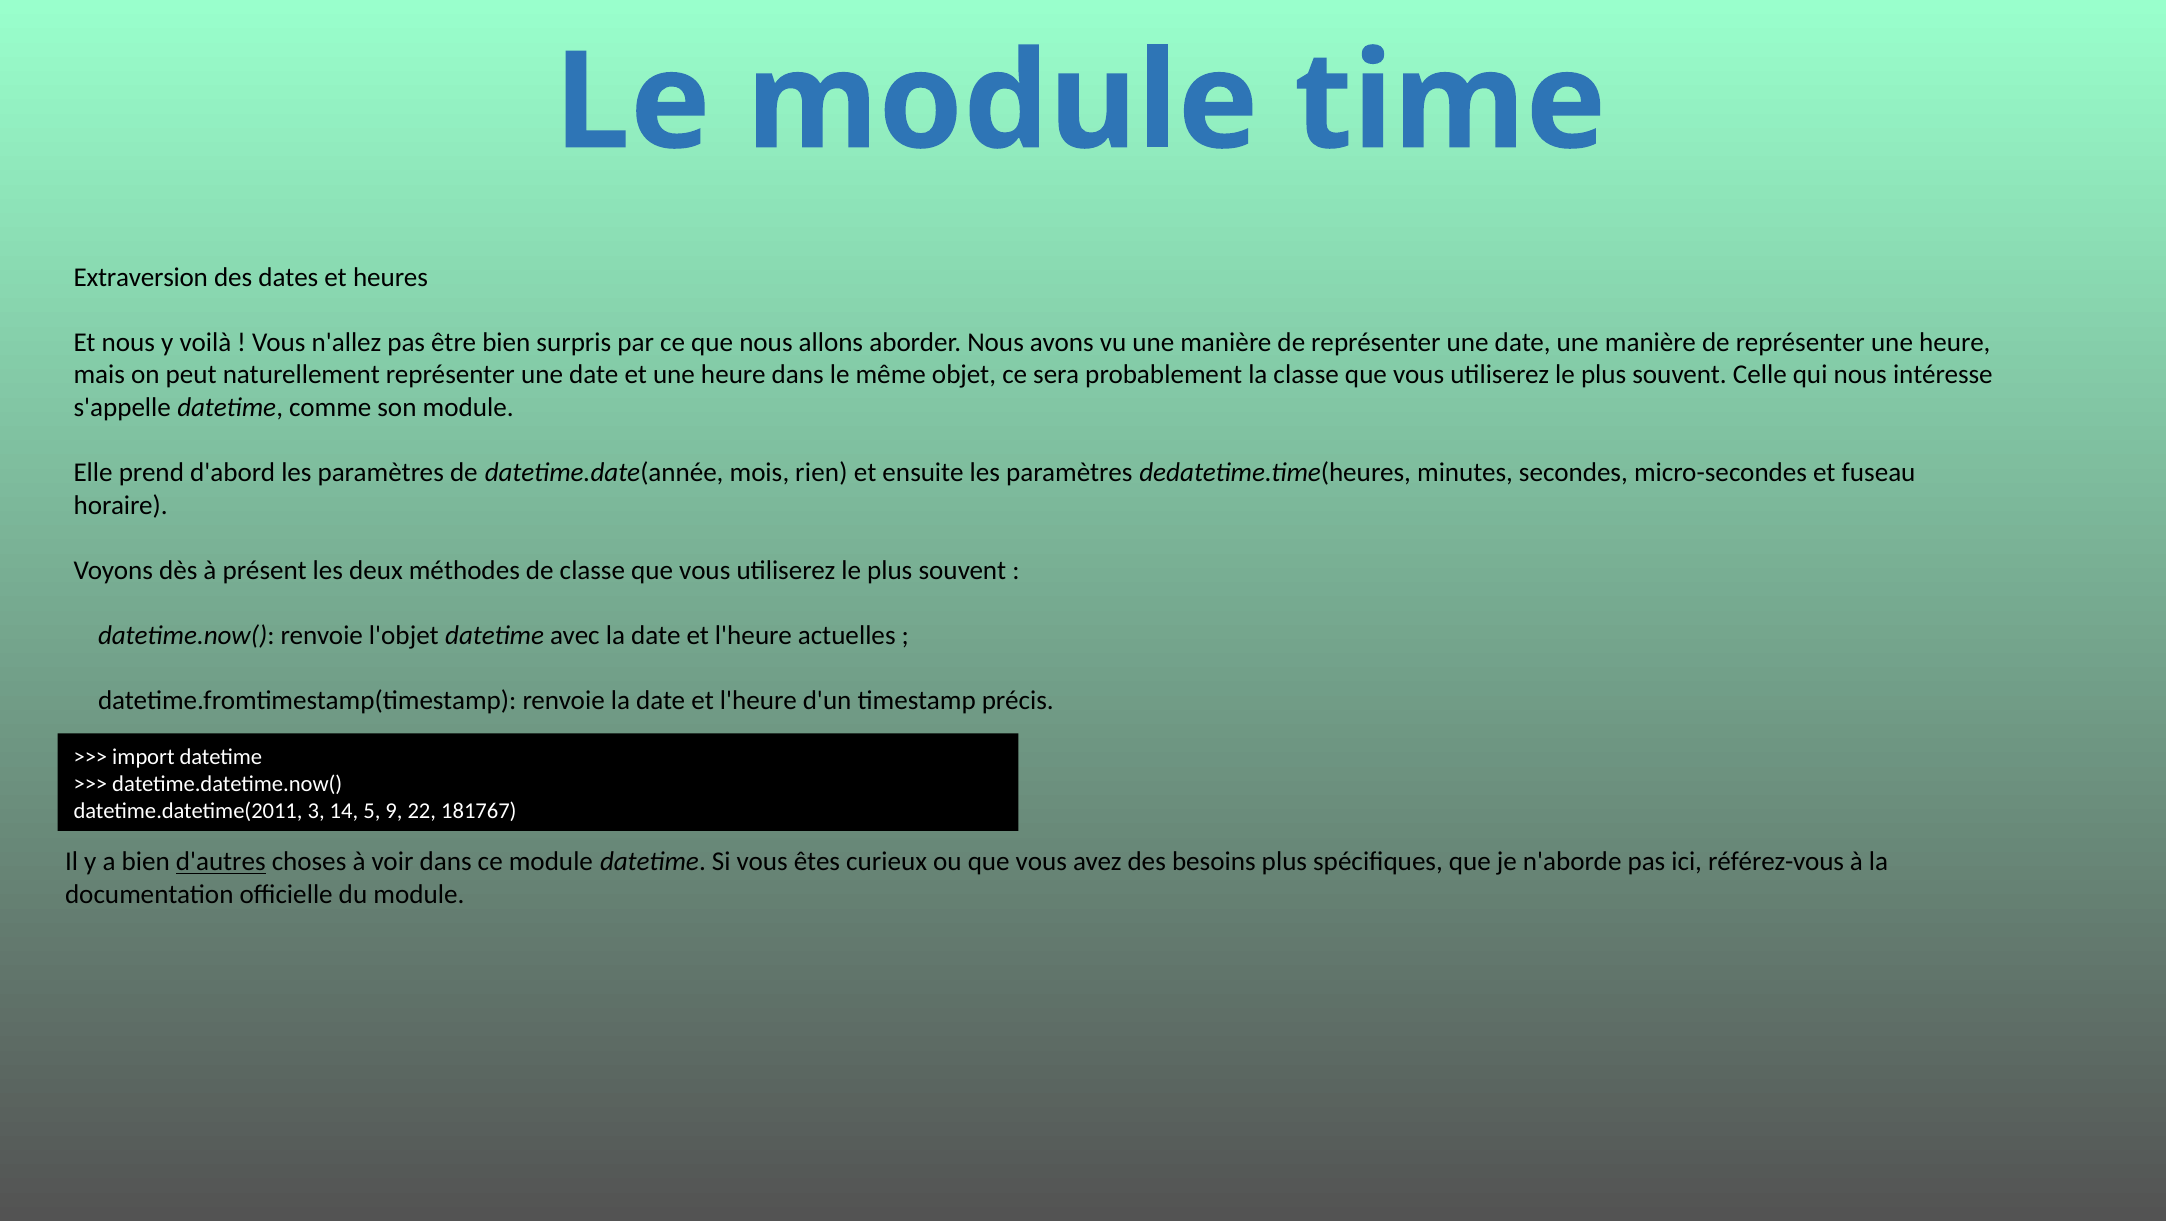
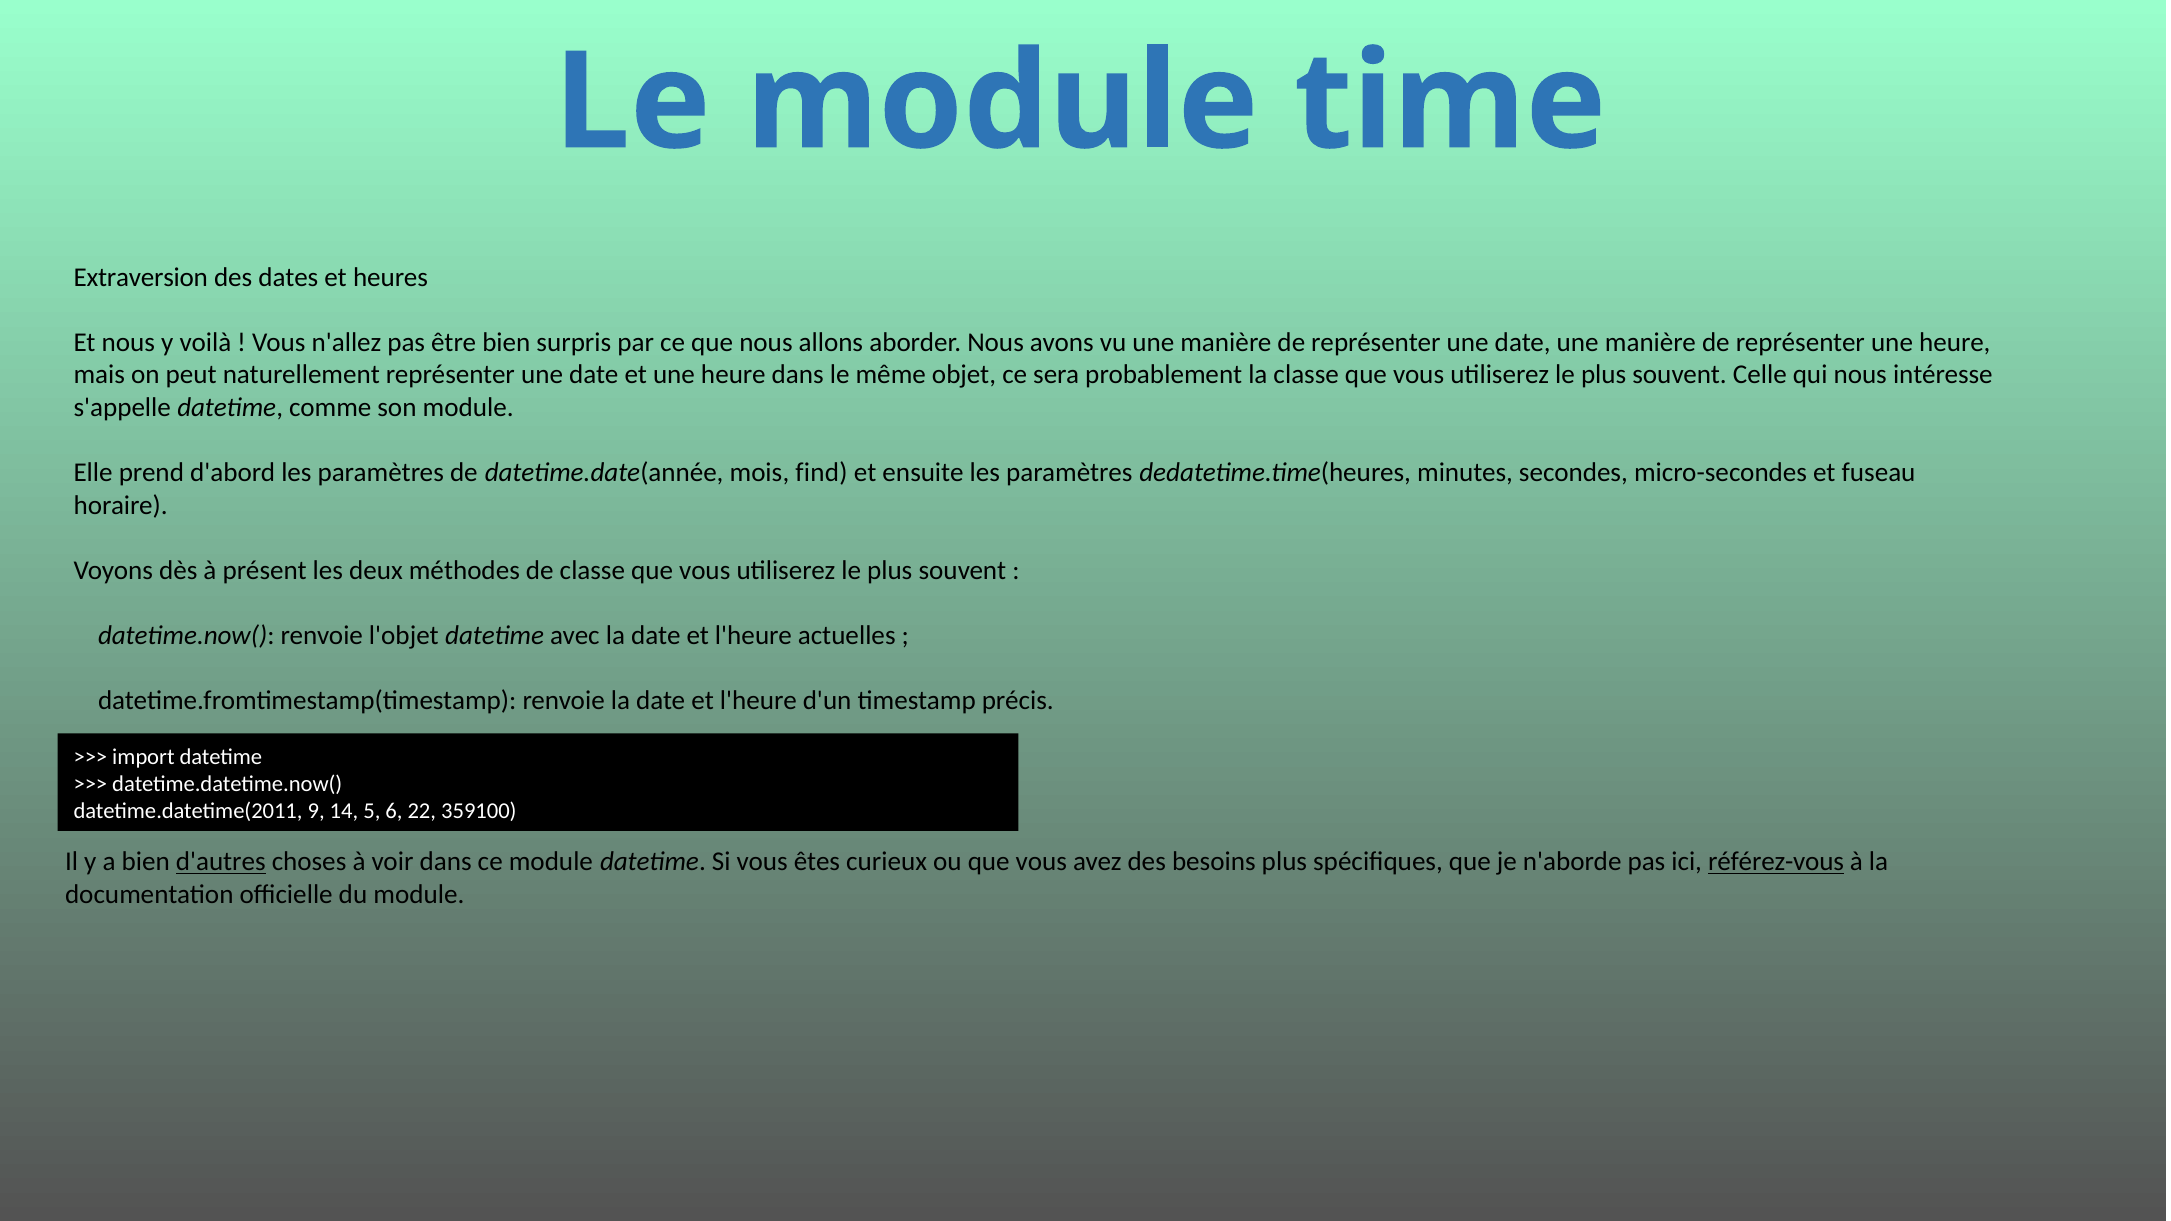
rien: rien -> find
3: 3 -> 9
9: 9 -> 6
181767: 181767 -> 359100
référez-vous underline: none -> present
